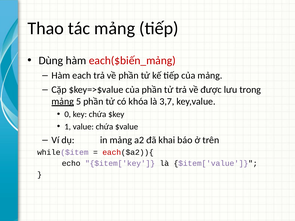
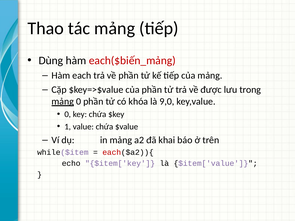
mảng 5: 5 -> 0
3,7: 3,7 -> 9,0
